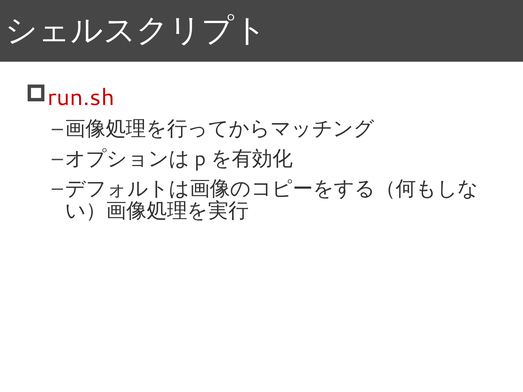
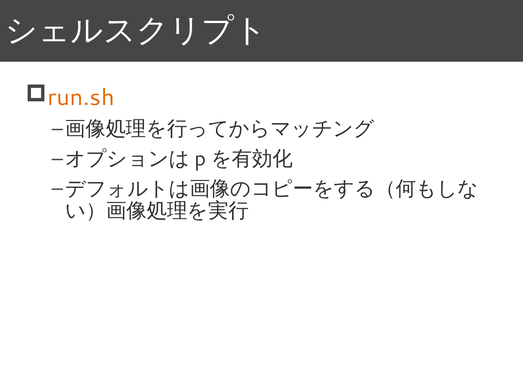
run.sh colour: red -> orange
